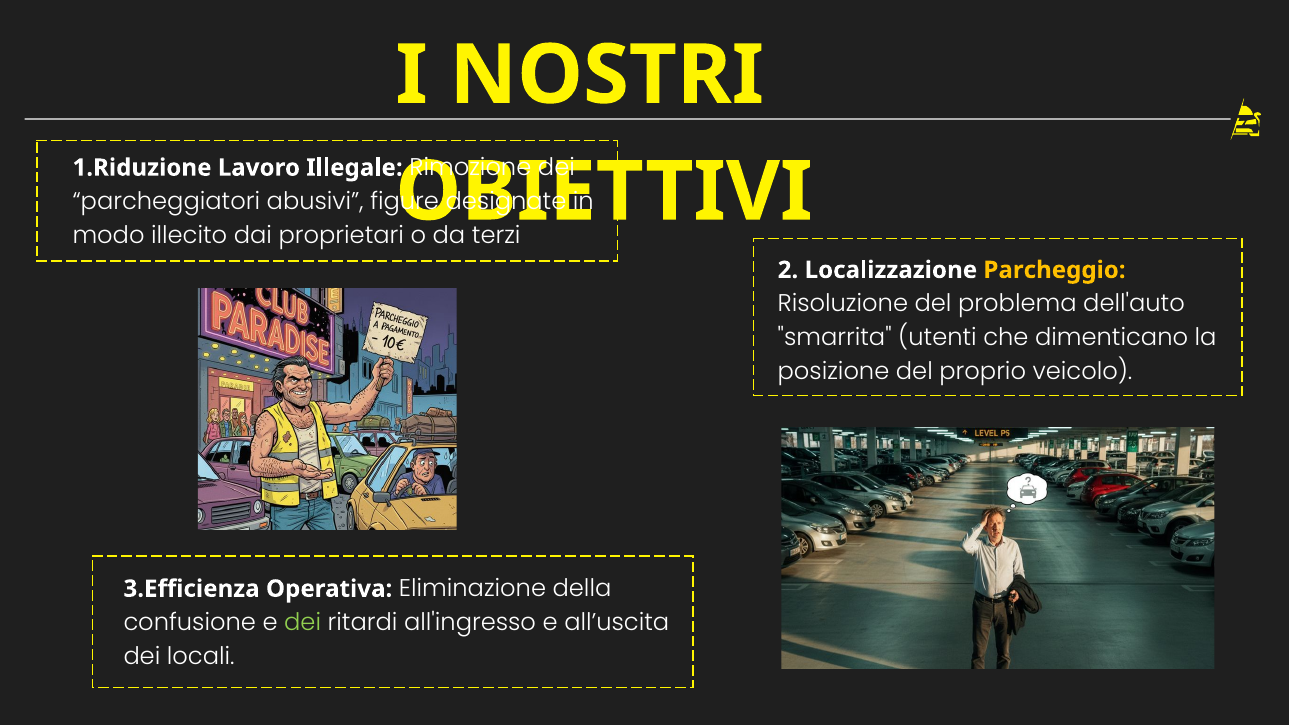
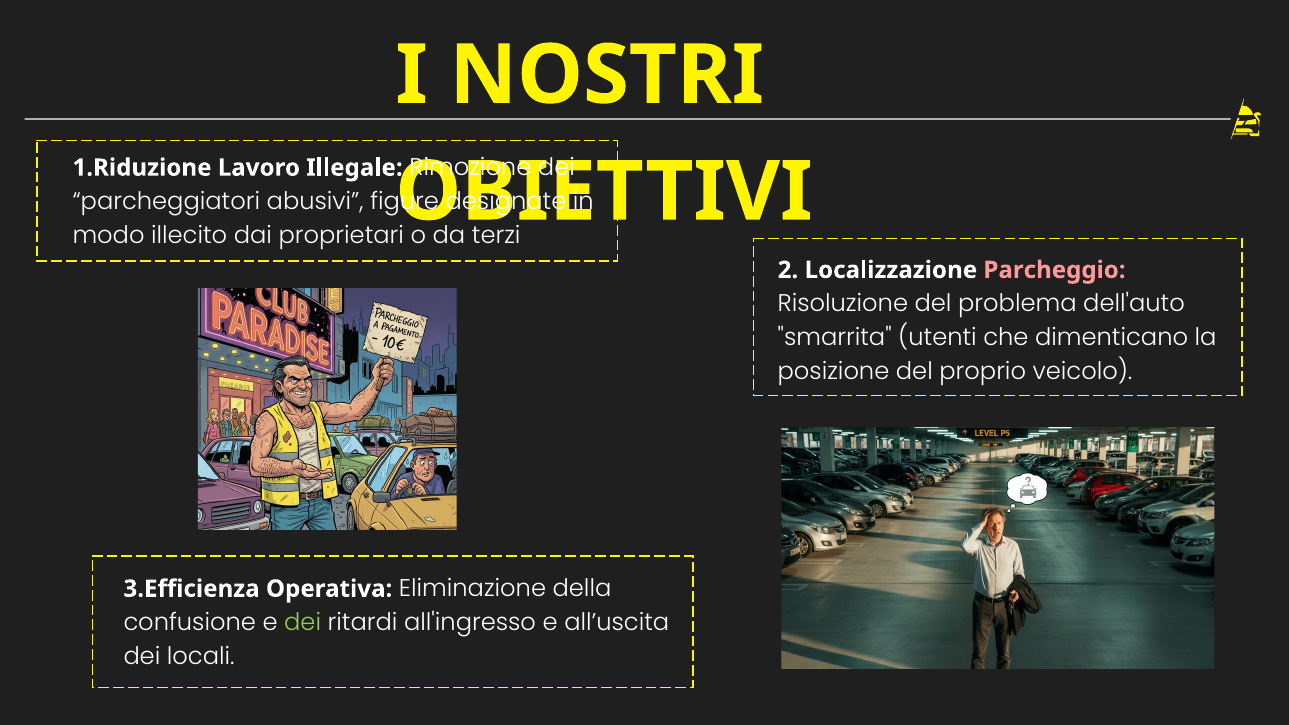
Parcheggio colour: yellow -> pink
